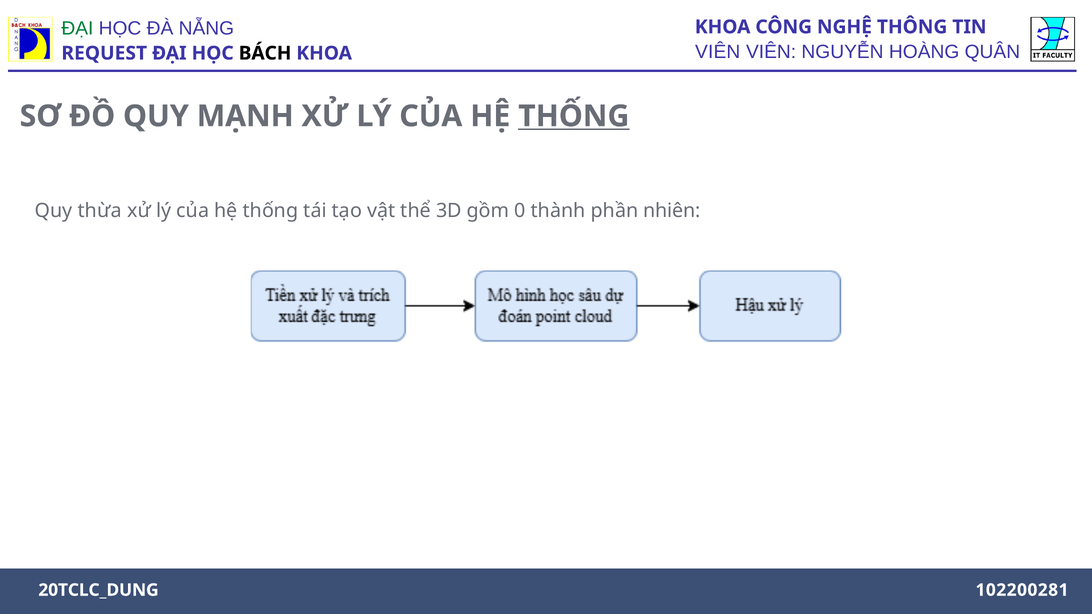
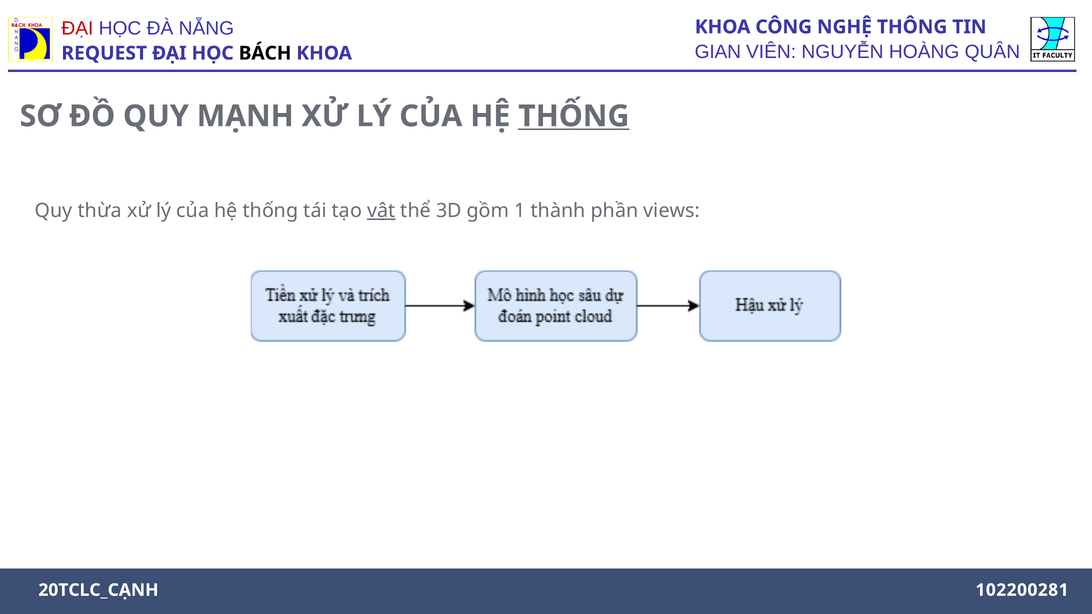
ĐẠI at (77, 28) colour: green -> red
VIÊN at (718, 52): VIÊN -> GIAN
vật underline: none -> present
0: 0 -> 1
nhiên: nhiên -> views
20TCLC_DUNG: 20TCLC_DUNG -> 20TCLC_CẠNH
